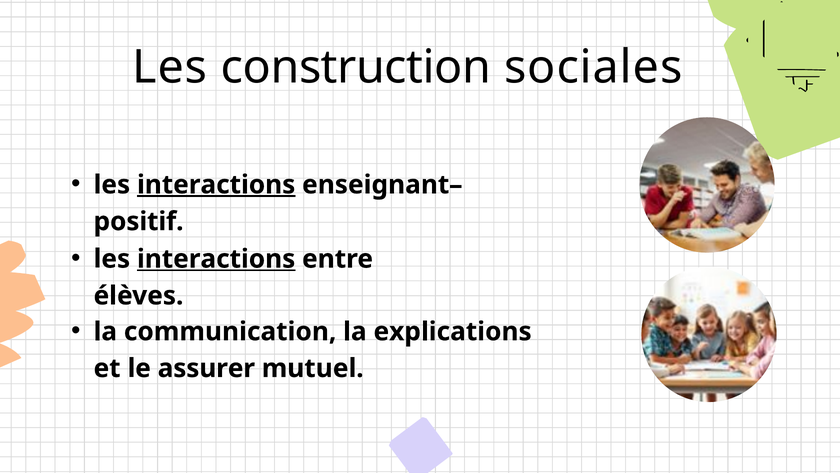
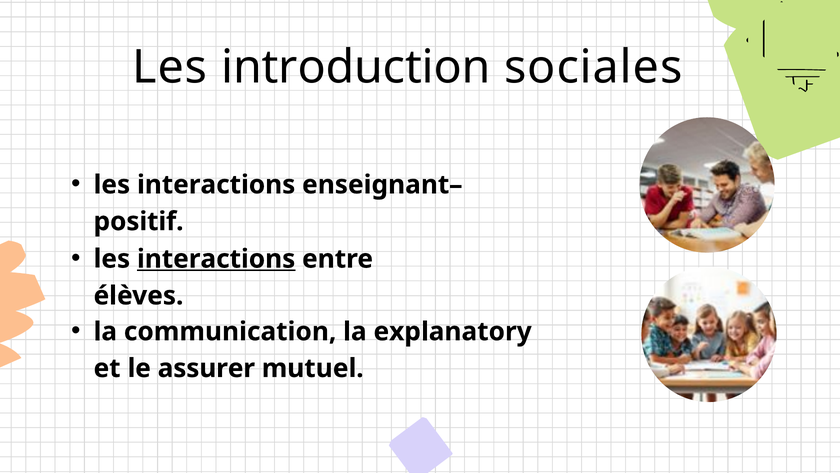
construction: construction -> introduction
interactions at (216, 185) underline: present -> none
explications: explications -> explanatory
